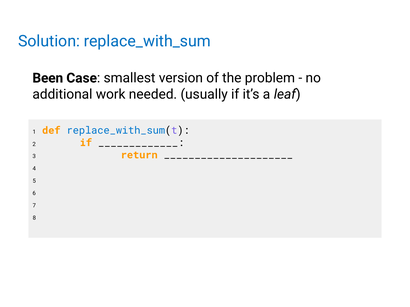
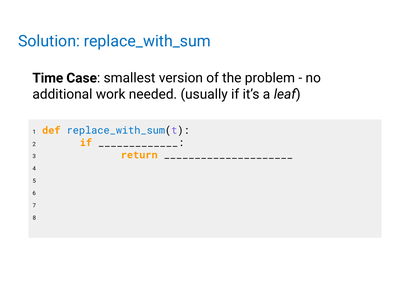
Been: Been -> Time
